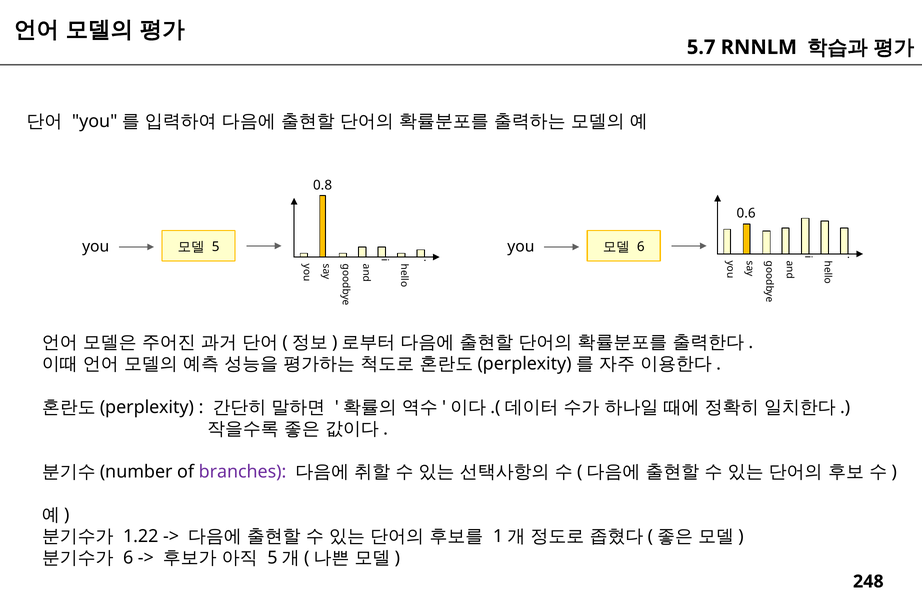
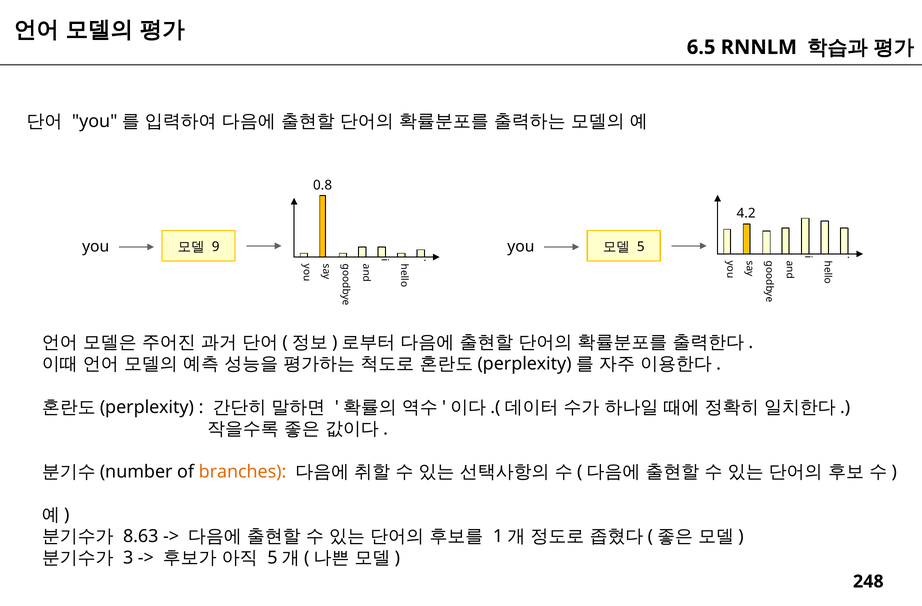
5.7: 5.7 -> 6.5
0.6: 0.6 -> 4.2
5: 5 -> 9
6 at (641, 247): 6 -> 5
branches colour: purple -> orange
1.22: 1.22 -> 8.63
6 at (128, 557): 6 -> 3
